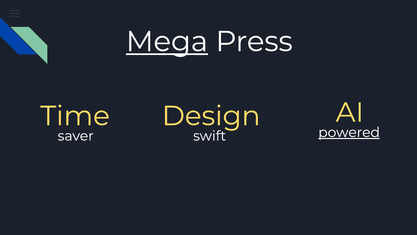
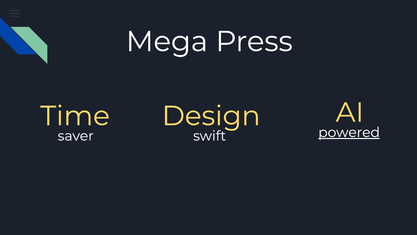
Mega underline: present -> none
